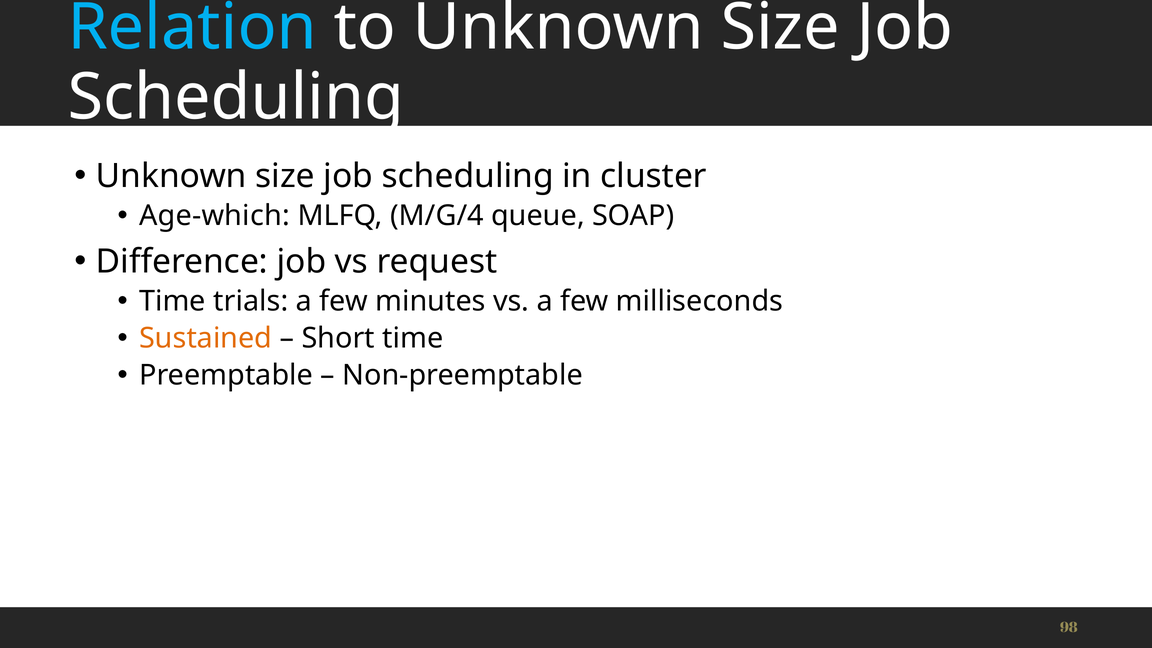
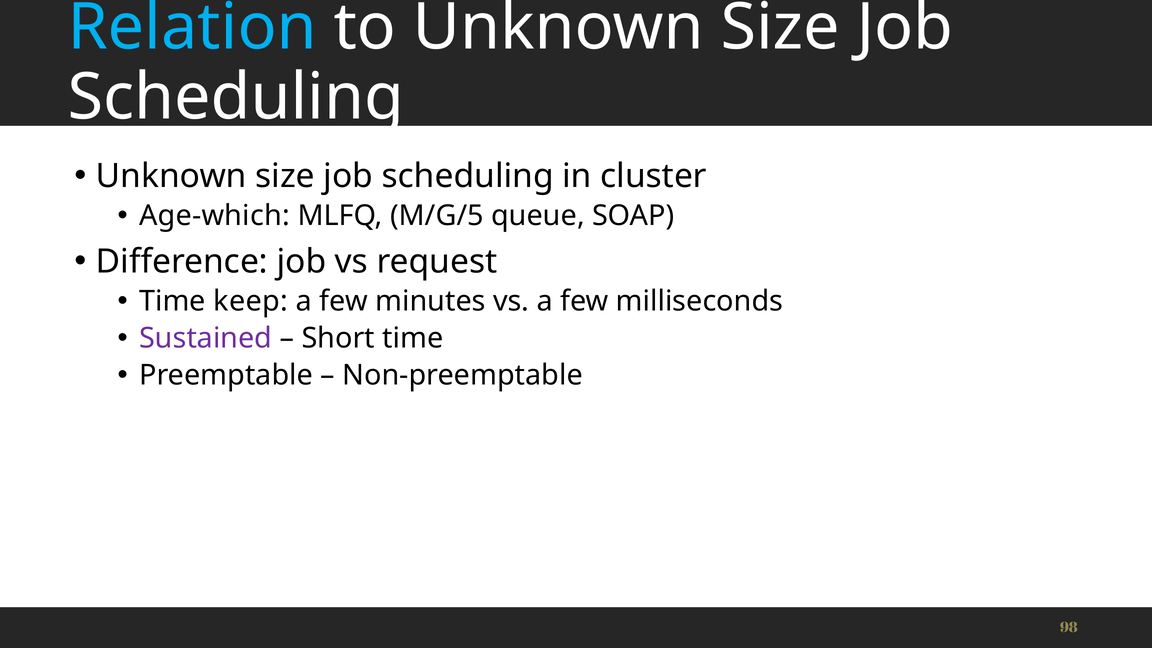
M/G/4: M/G/4 -> M/G/5
trials: trials -> keep
Sustained colour: orange -> purple
